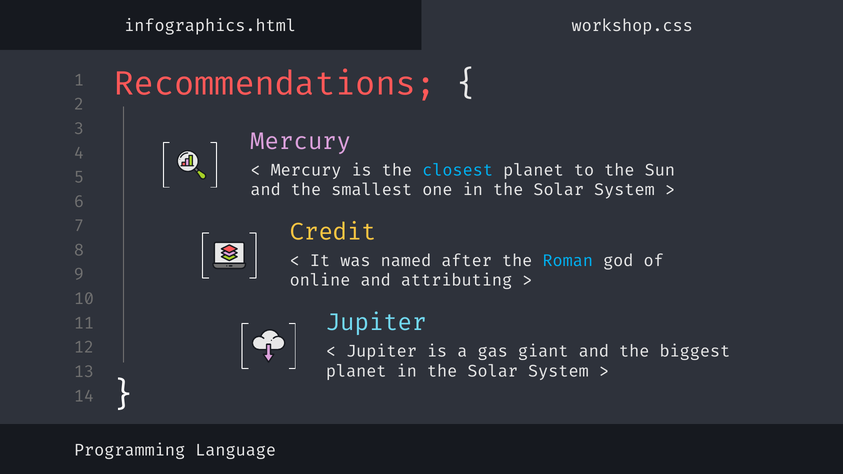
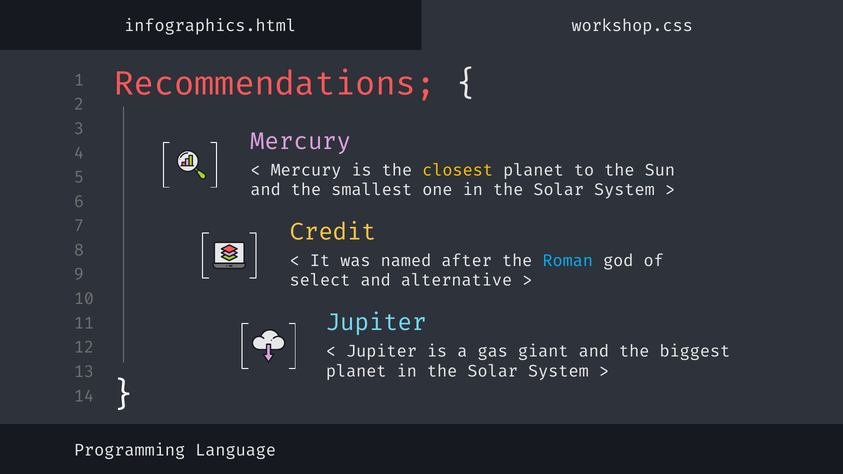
closest colour: light blue -> yellow
online: online -> select
attributing: attributing -> alternative
